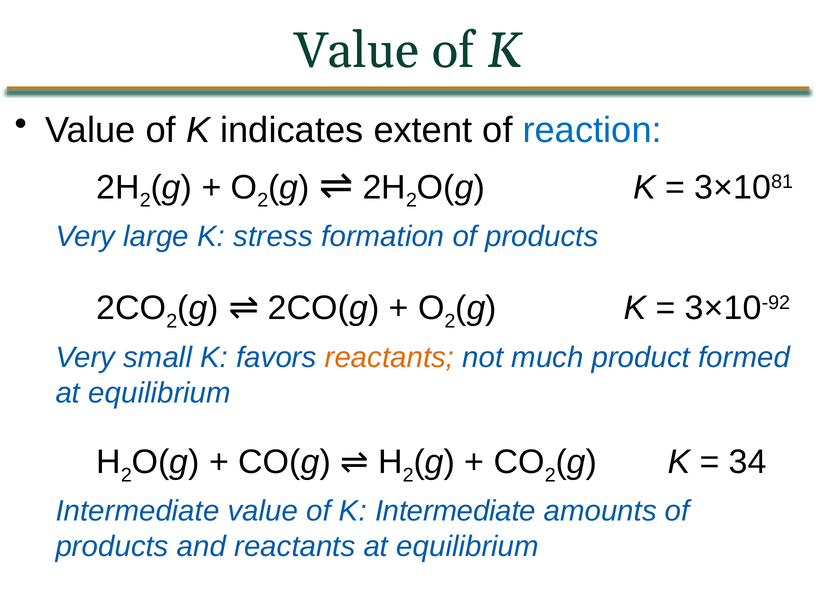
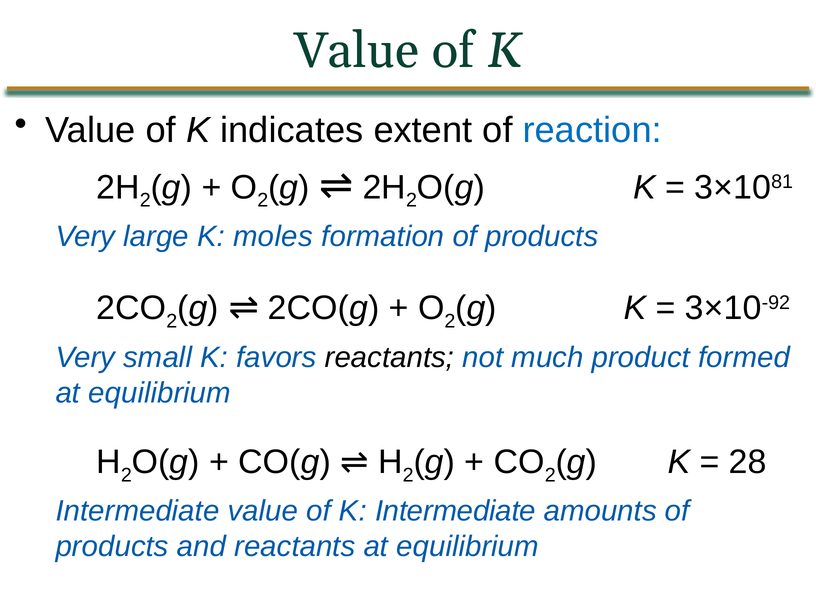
stress: stress -> moles
reactants at (389, 357) colour: orange -> black
34: 34 -> 28
